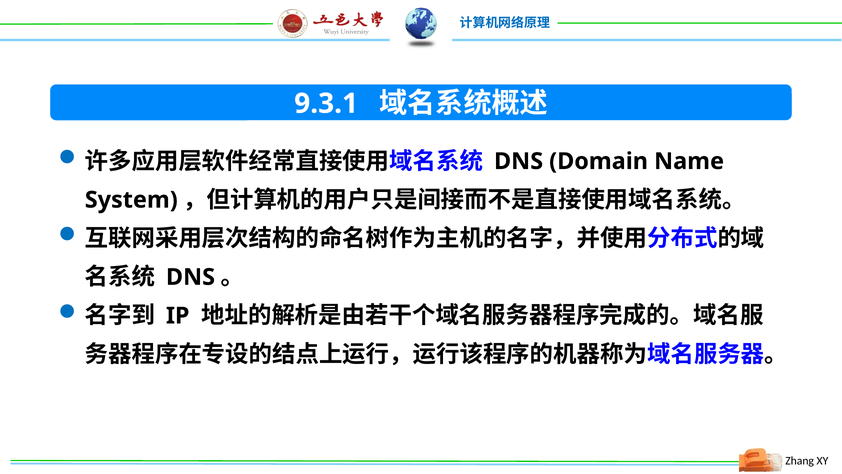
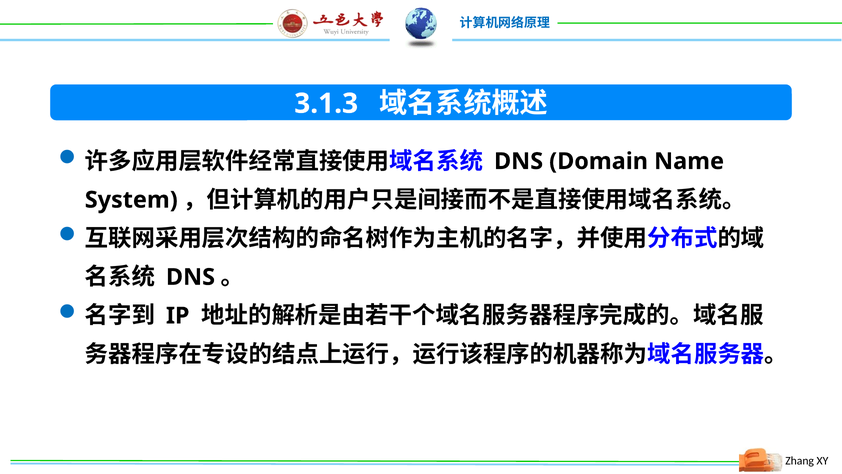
9.3.1: 9.3.1 -> 3.1.3
